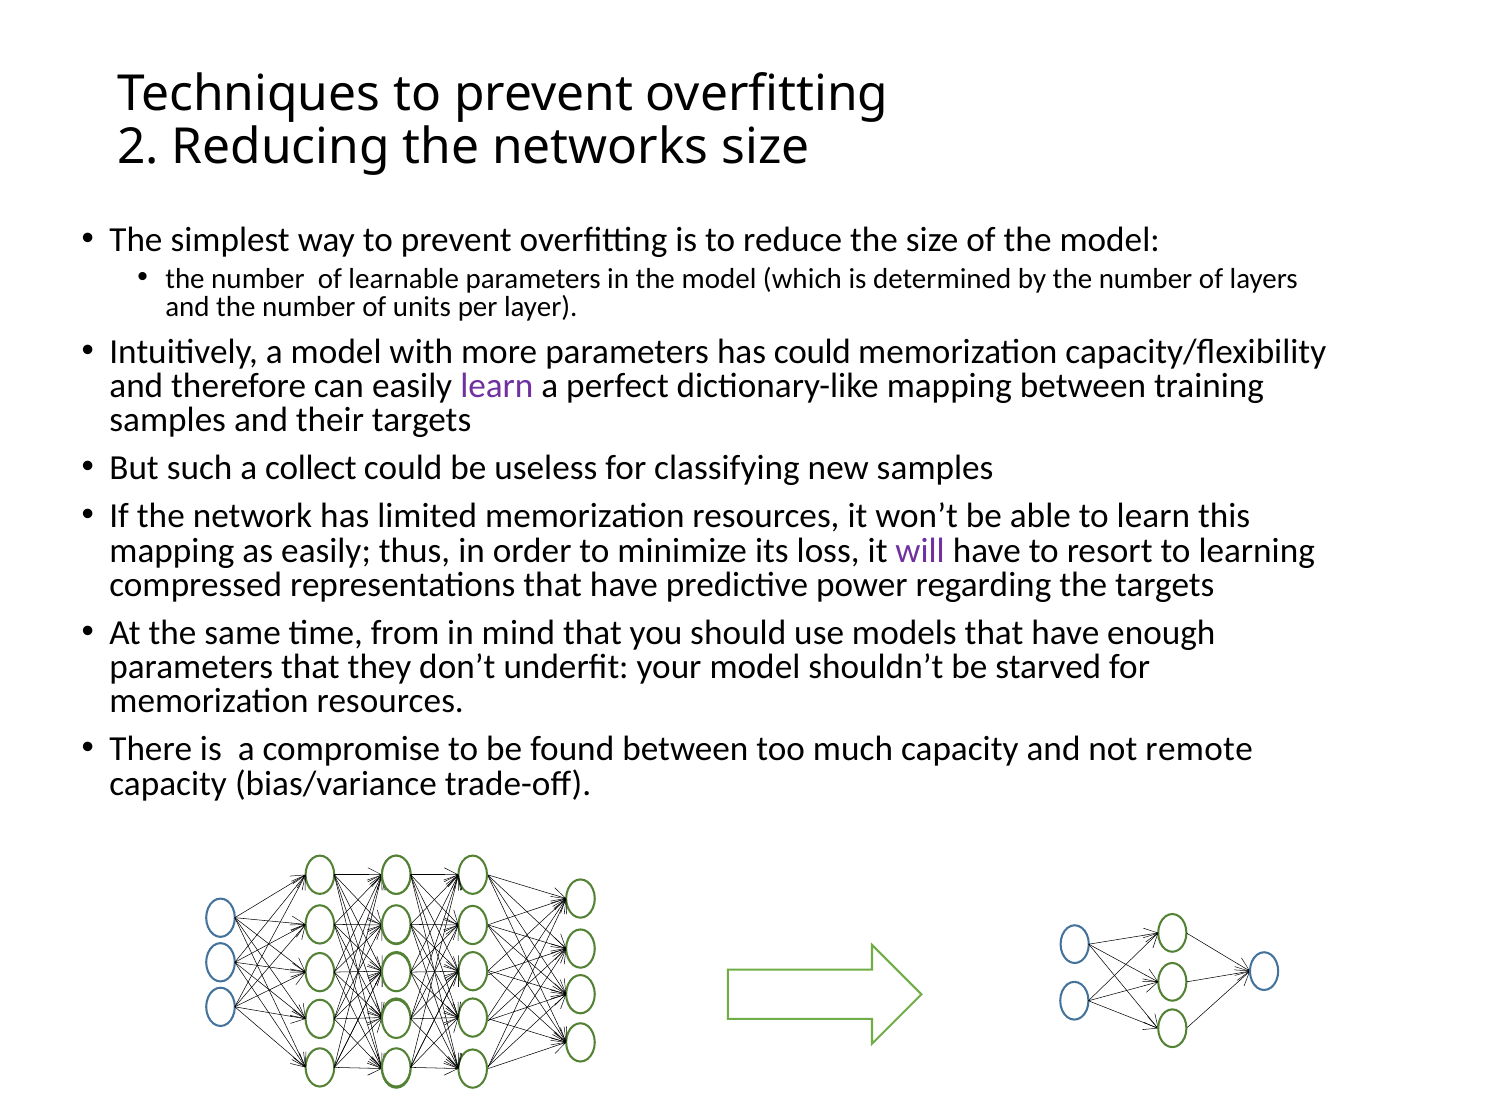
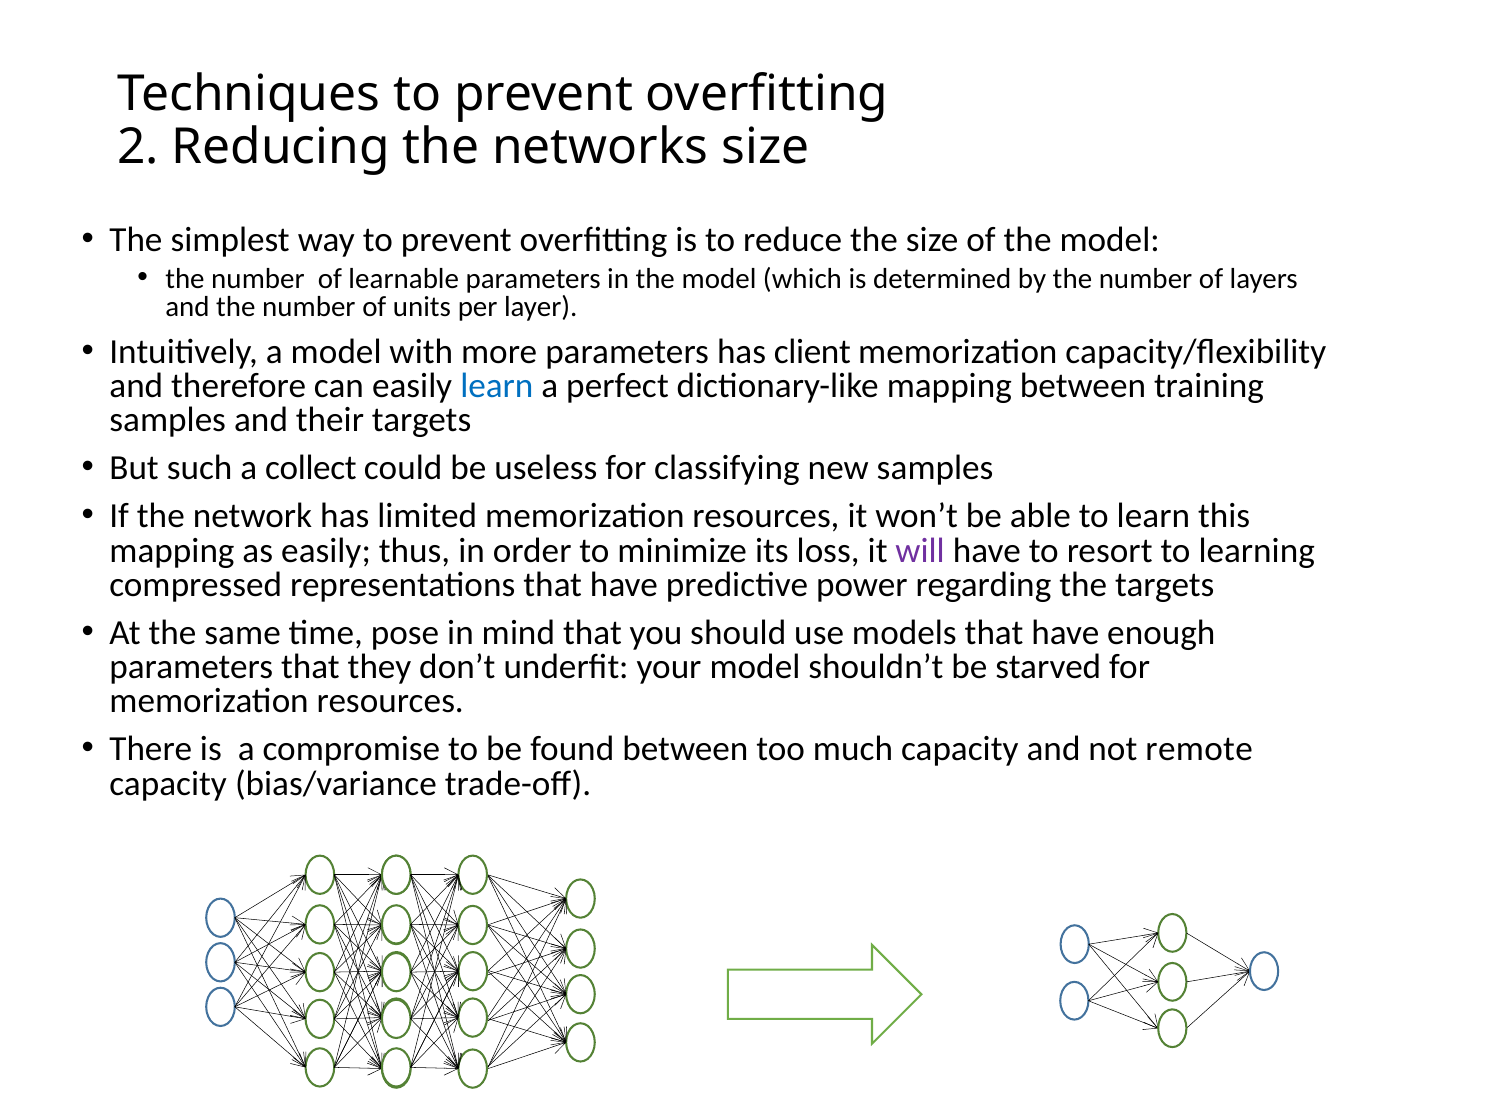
has could: could -> client
learn at (497, 386) colour: purple -> blue
from: from -> pose
